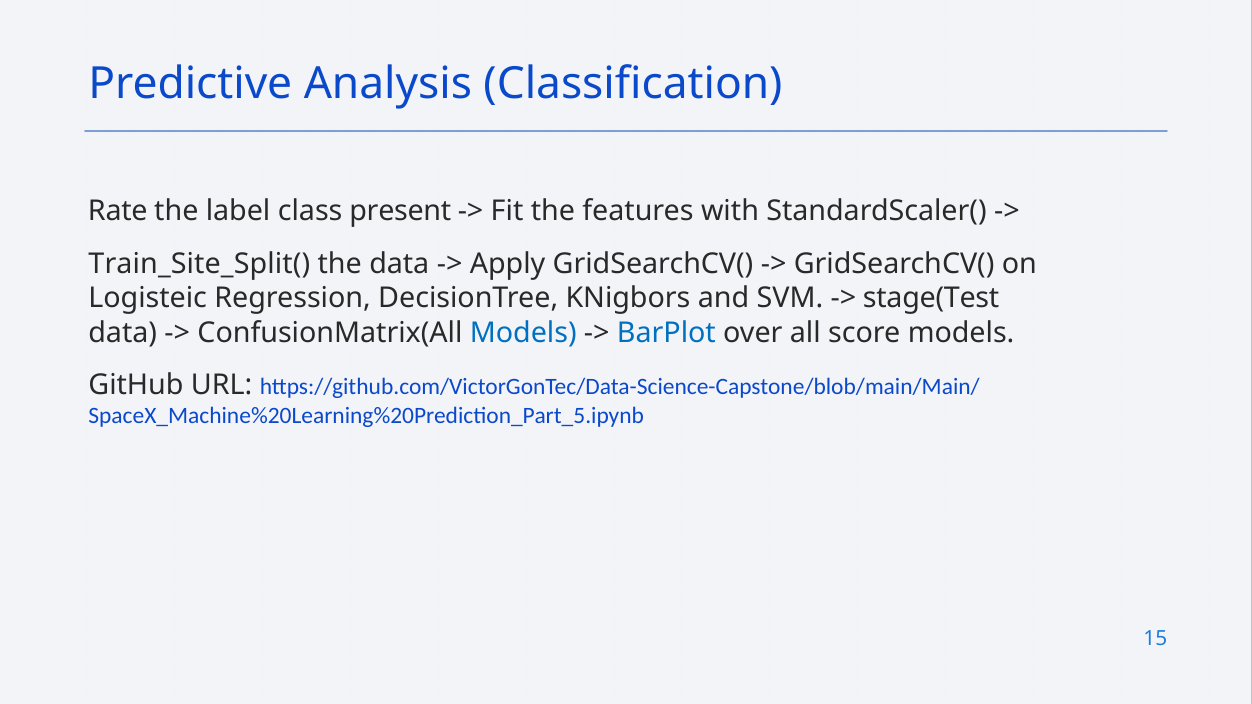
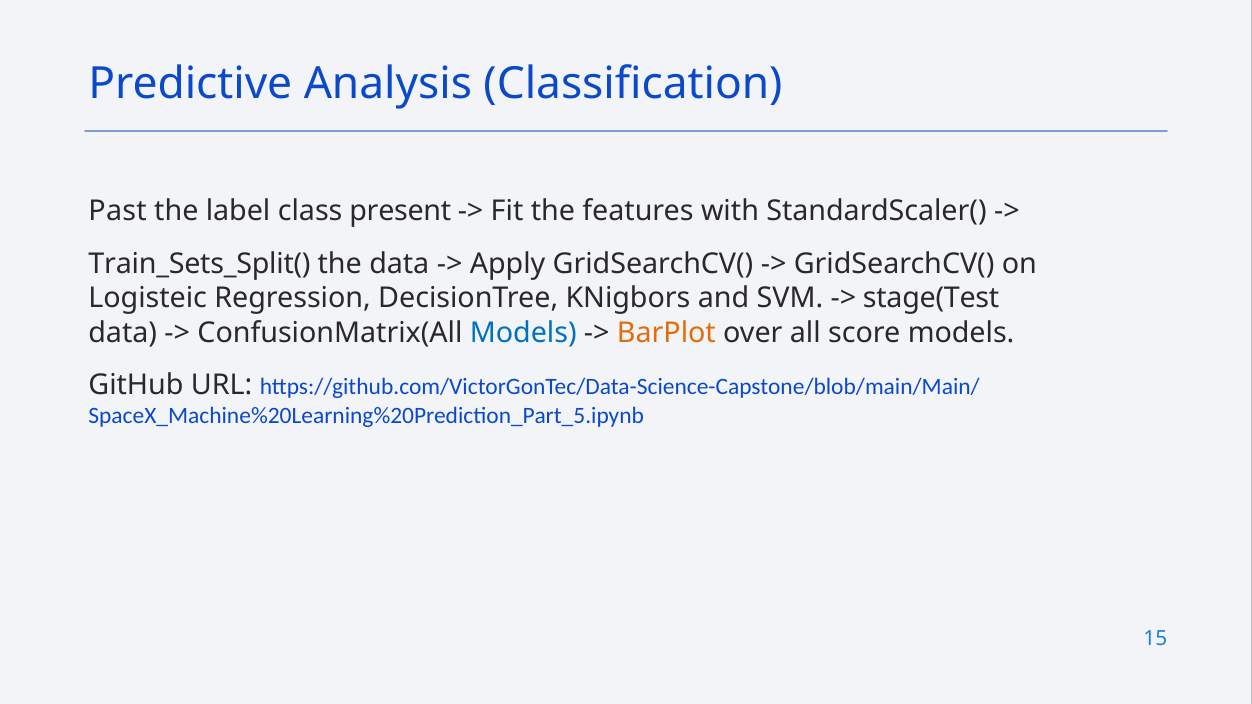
Rate: Rate -> Past
Train_Site_Split(: Train_Site_Split( -> Train_Sets_Split(
BarPlot colour: blue -> orange
